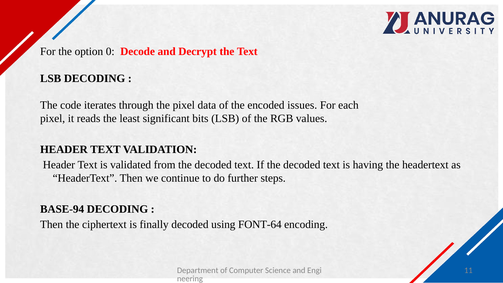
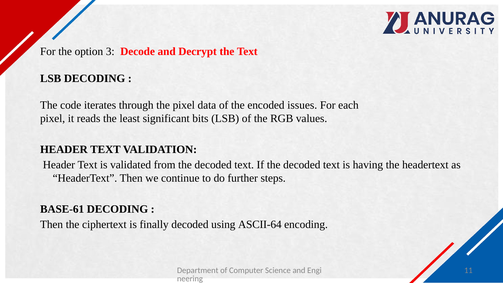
0: 0 -> 3
BASE-94: BASE-94 -> BASE-61
FONT-64: FONT-64 -> ASCII-64
